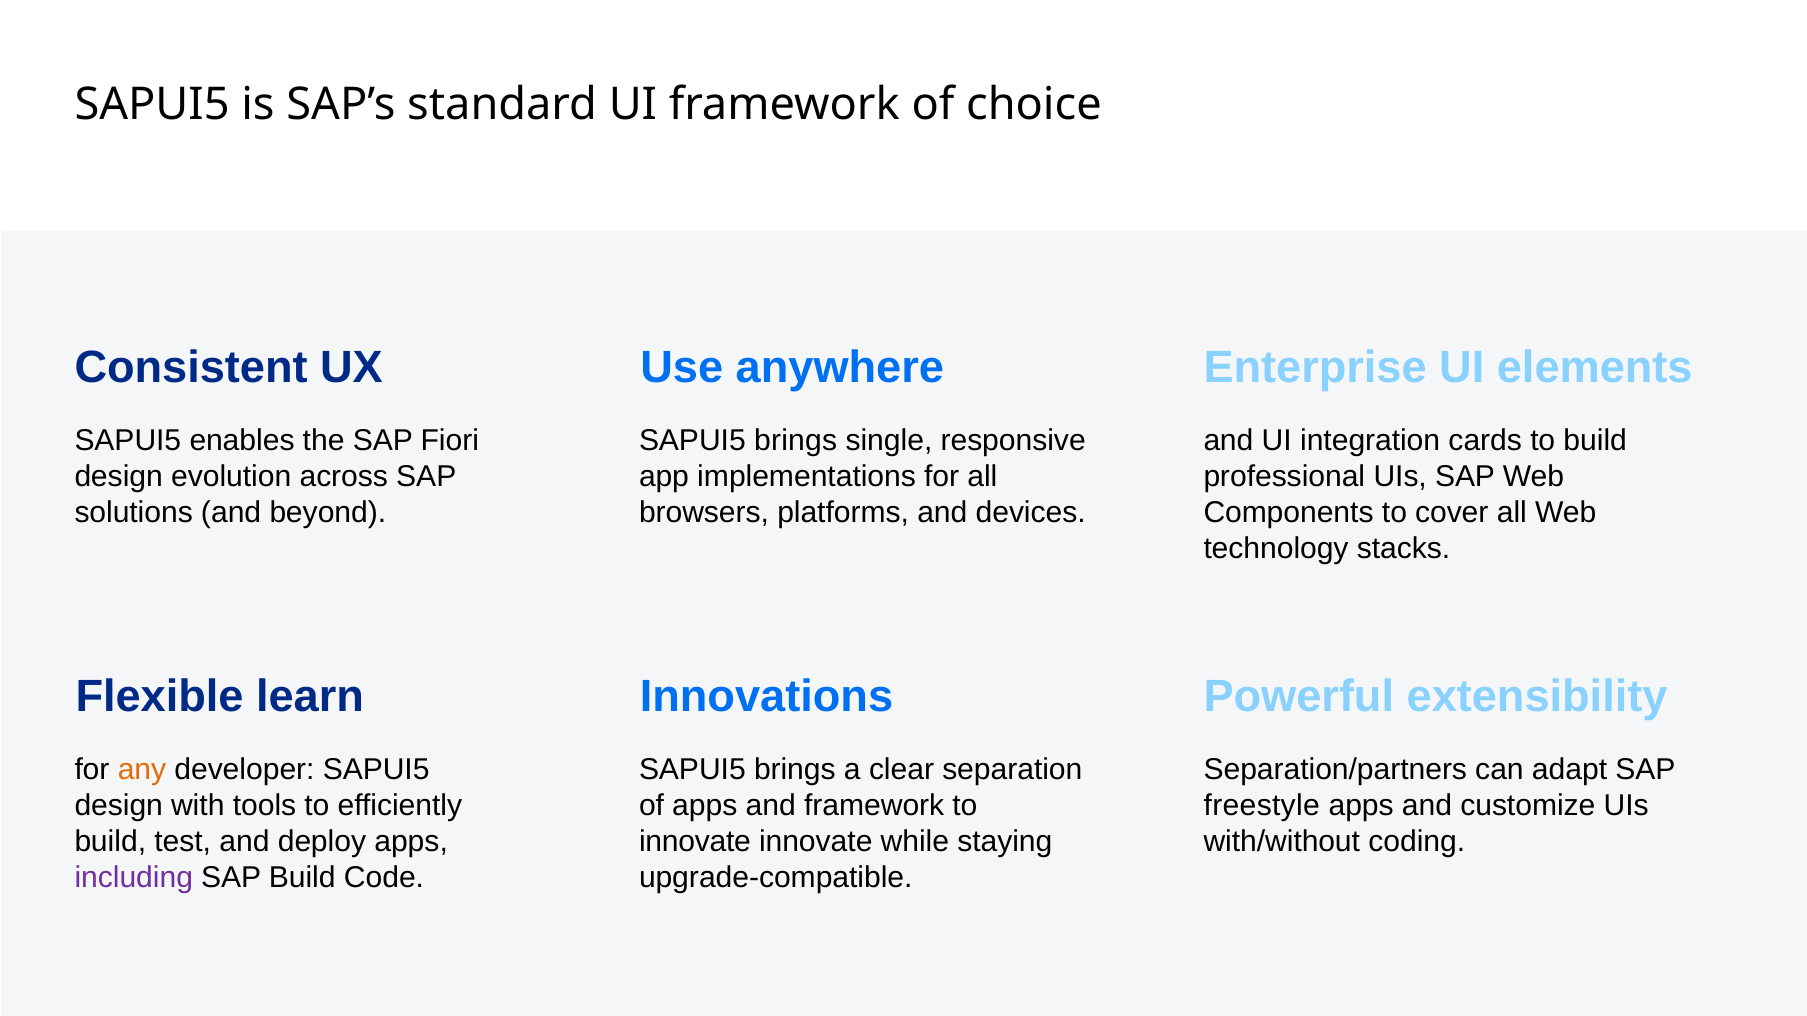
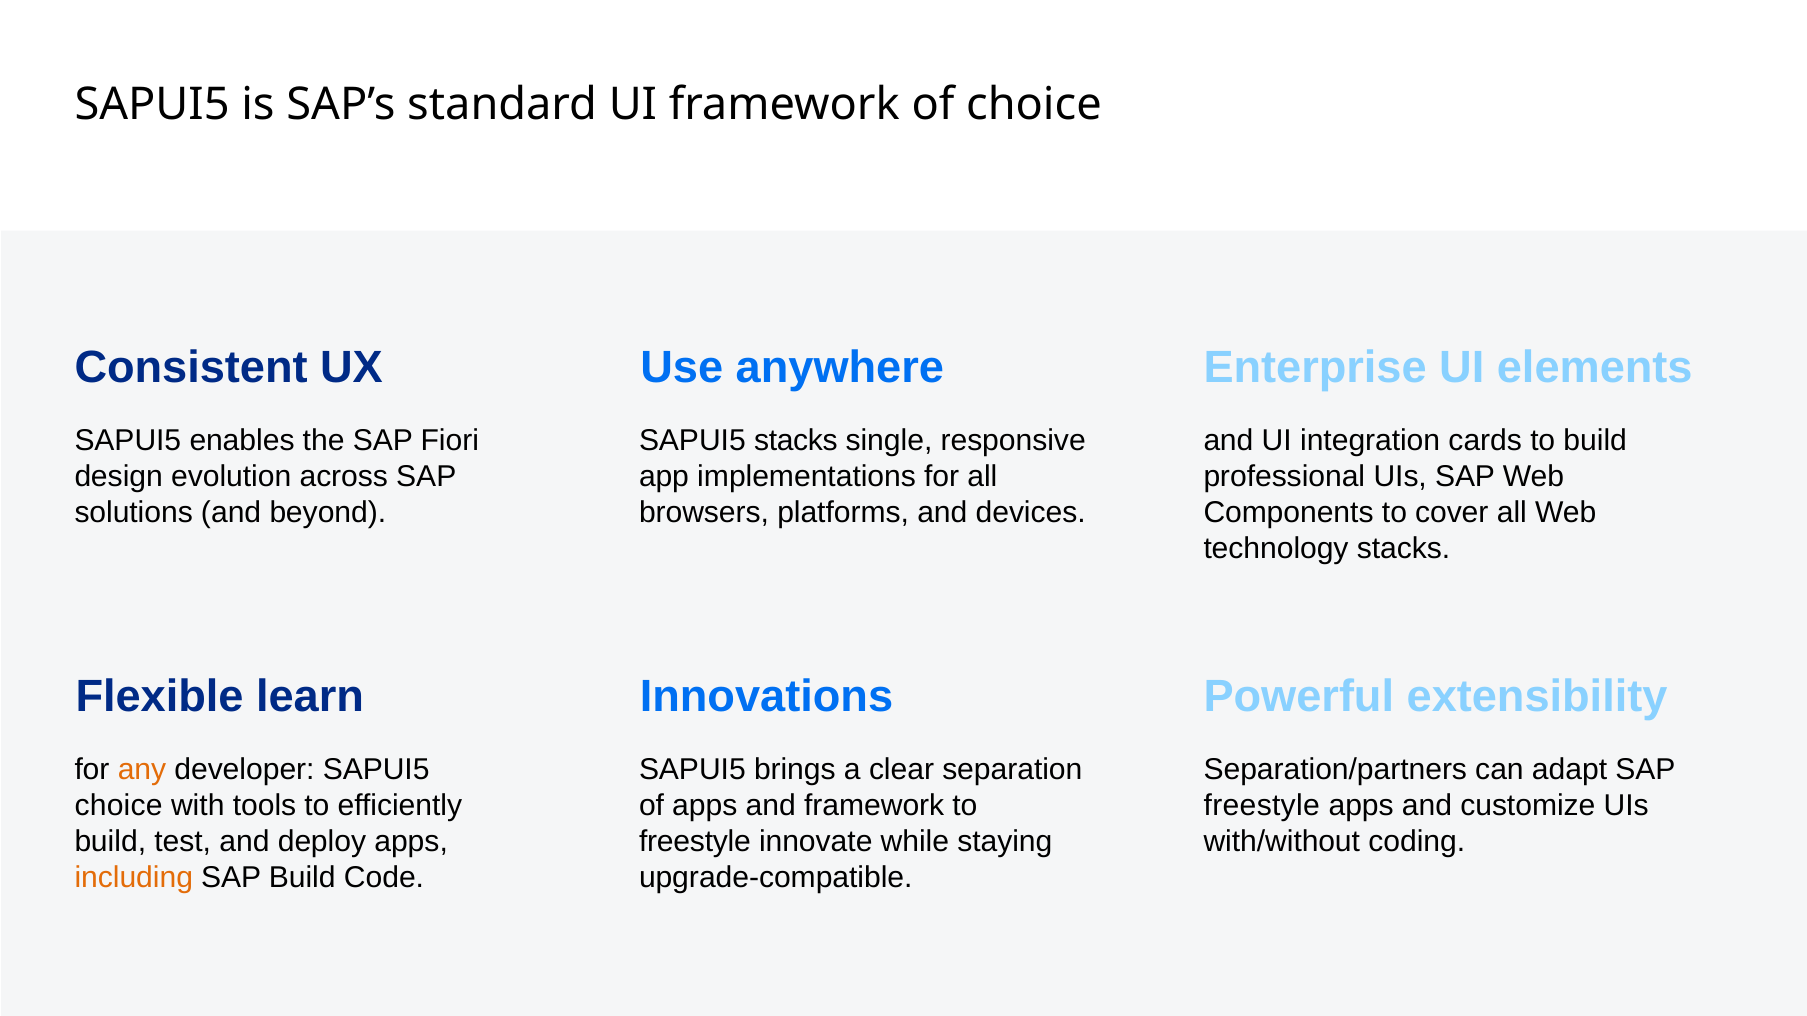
brings at (796, 440): brings -> stacks
design at (119, 805): design -> choice
innovate at (695, 841): innovate -> freestyle
including colour: purple -> orange
